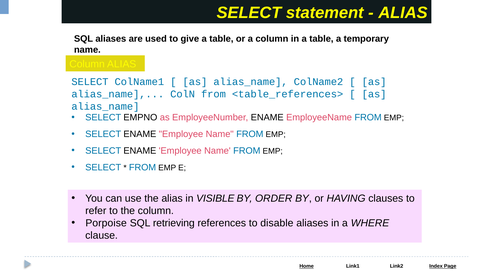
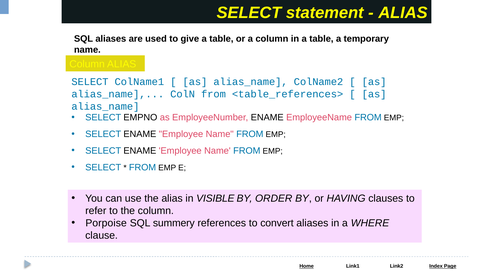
retrieving: retrieving -> summery
disable: disable -> convert
